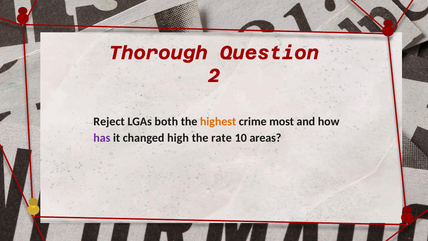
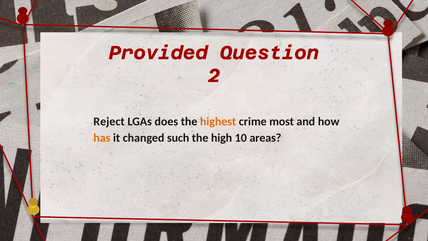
Thorough: Thorough -> Provided
both: both -> does
has colour: purple -> orange
high: high -> such
rate: rate -> high
